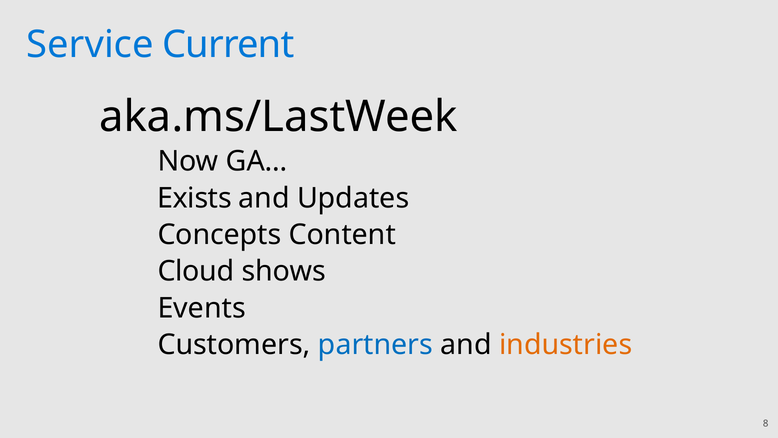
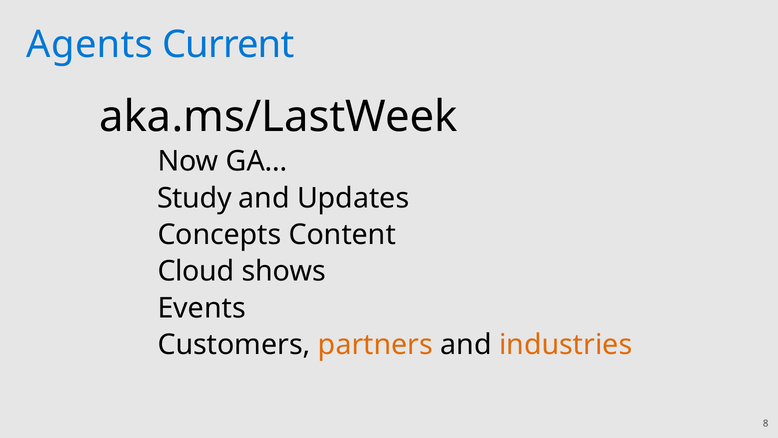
Service: Service -> Agents
Exists: Exists -> Study
partners colour: blue -> orange
